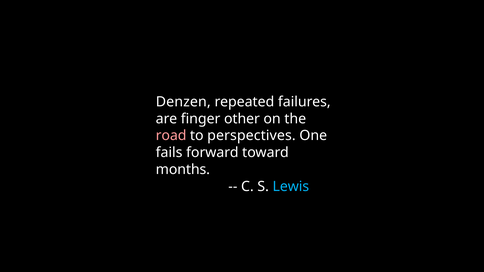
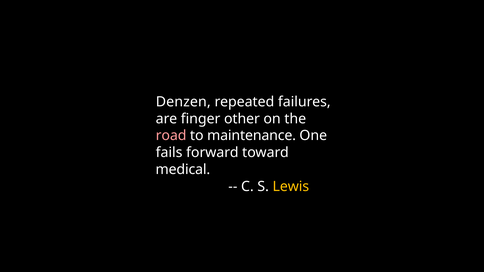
perspectives: perspectives -> maintenance
months: months -> medical
Lewis colour: light blue -> yellow
